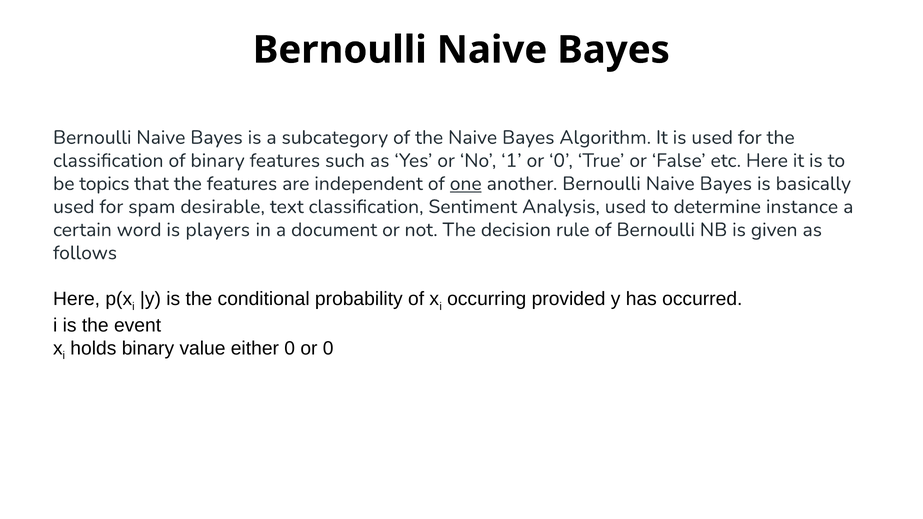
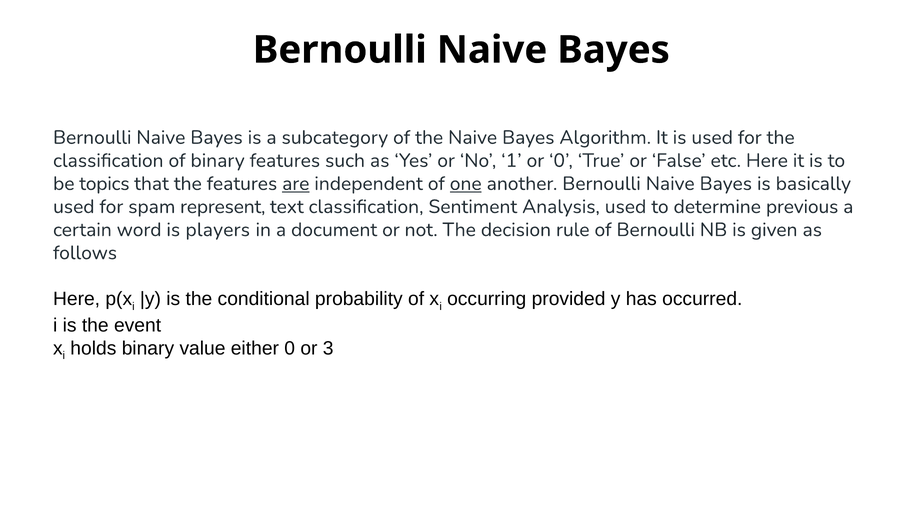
are underline: none -> present
desirable: desirable -> represent
instance: instance -> previous
0 or 0: 0 -> 3
